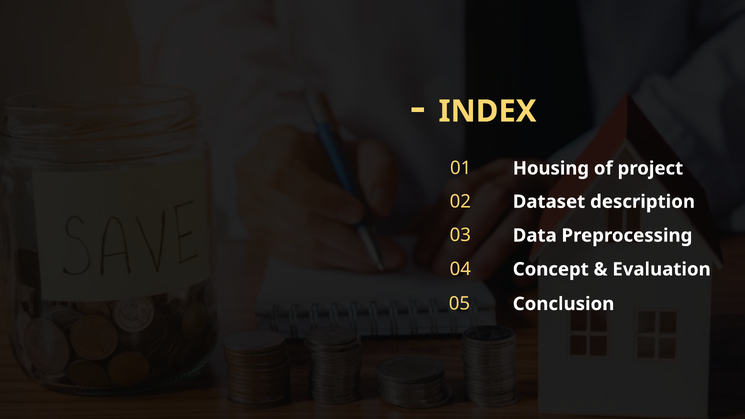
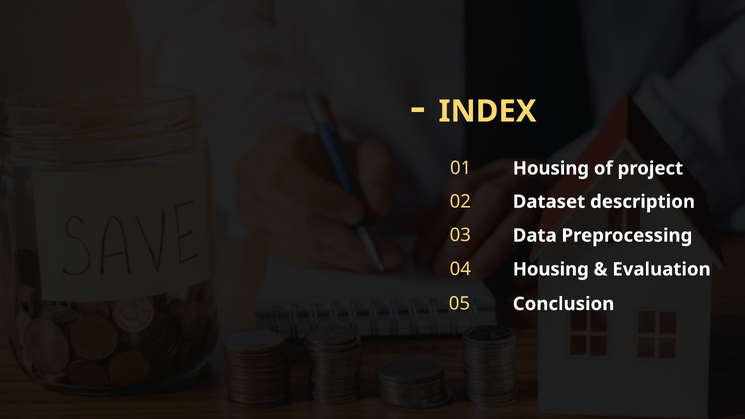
Concept at (551, 269): Concept -> Housing
